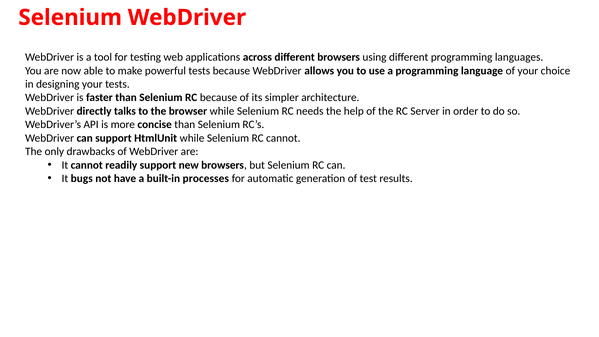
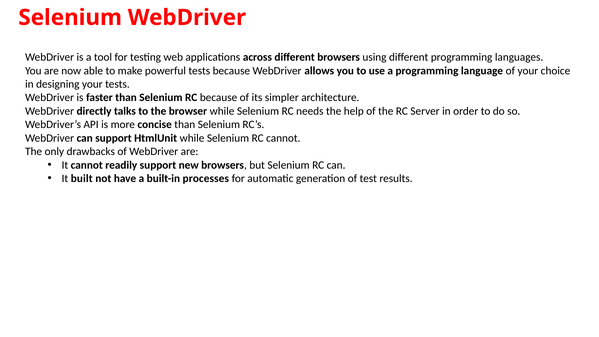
bugs: bugs -> built
